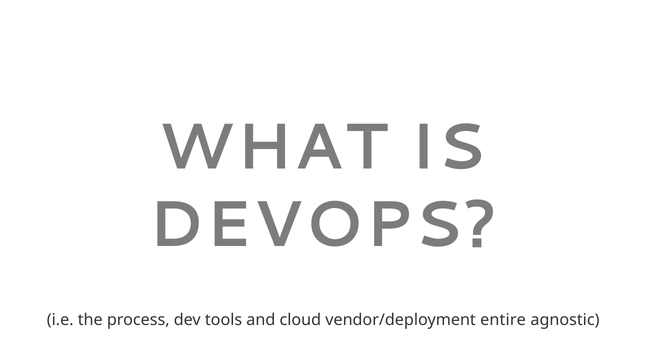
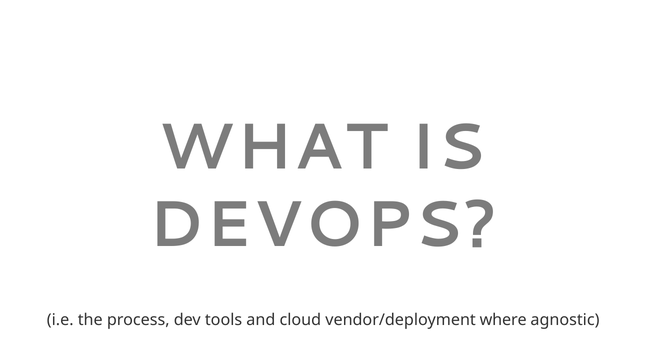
entire: entire -> where
